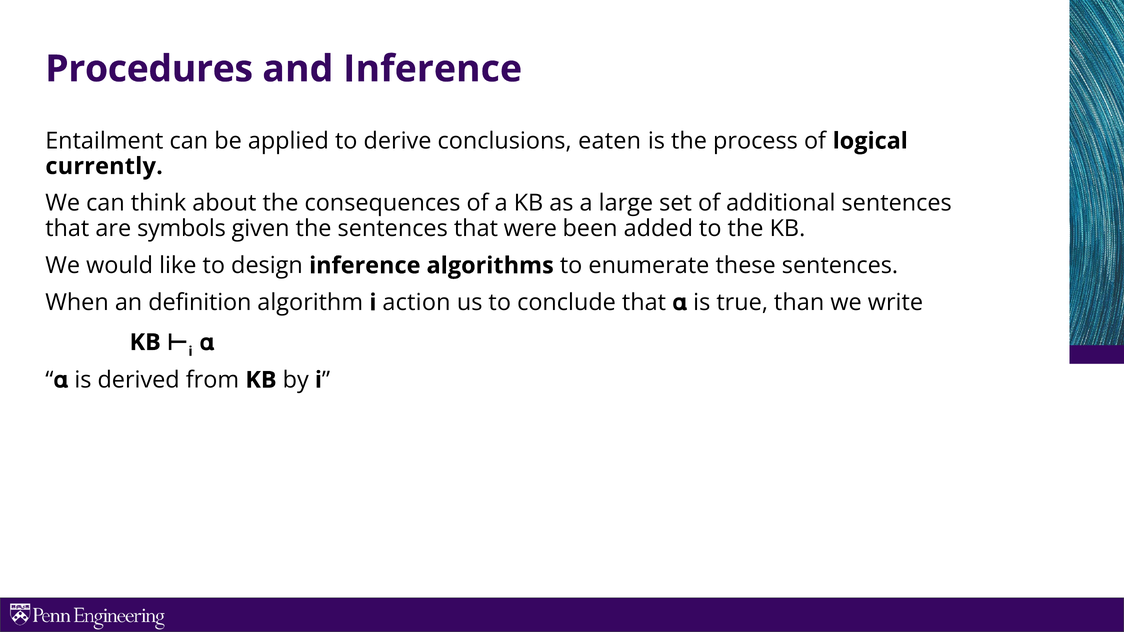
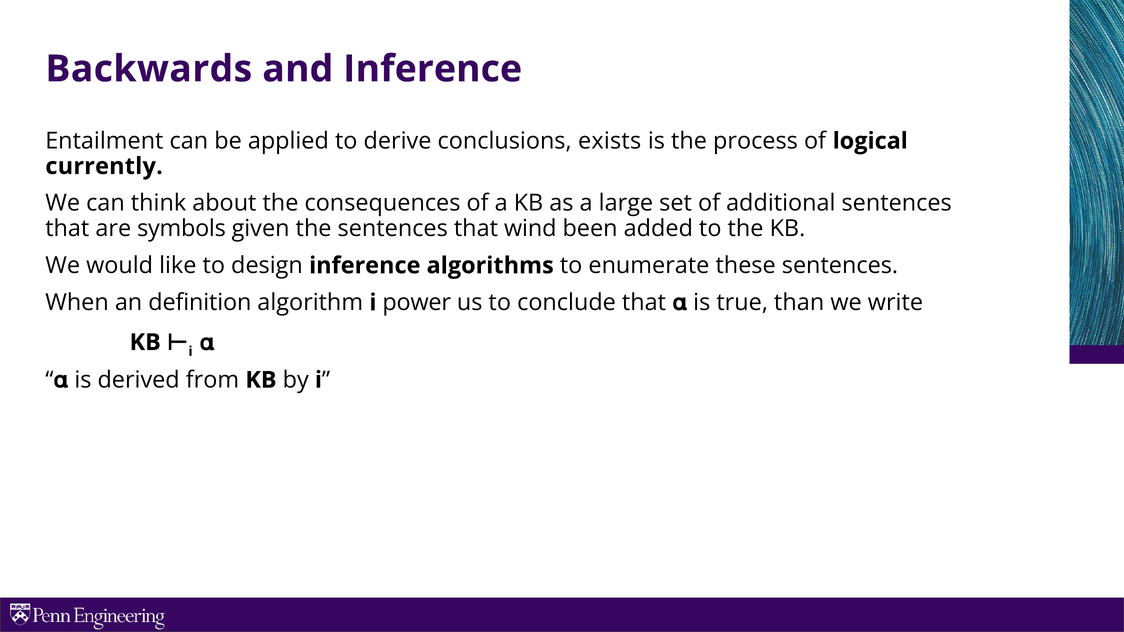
Procedures: Procedures -> Backwards
eaten: eaten -> exists
were: were -> wind
action: action -> power
